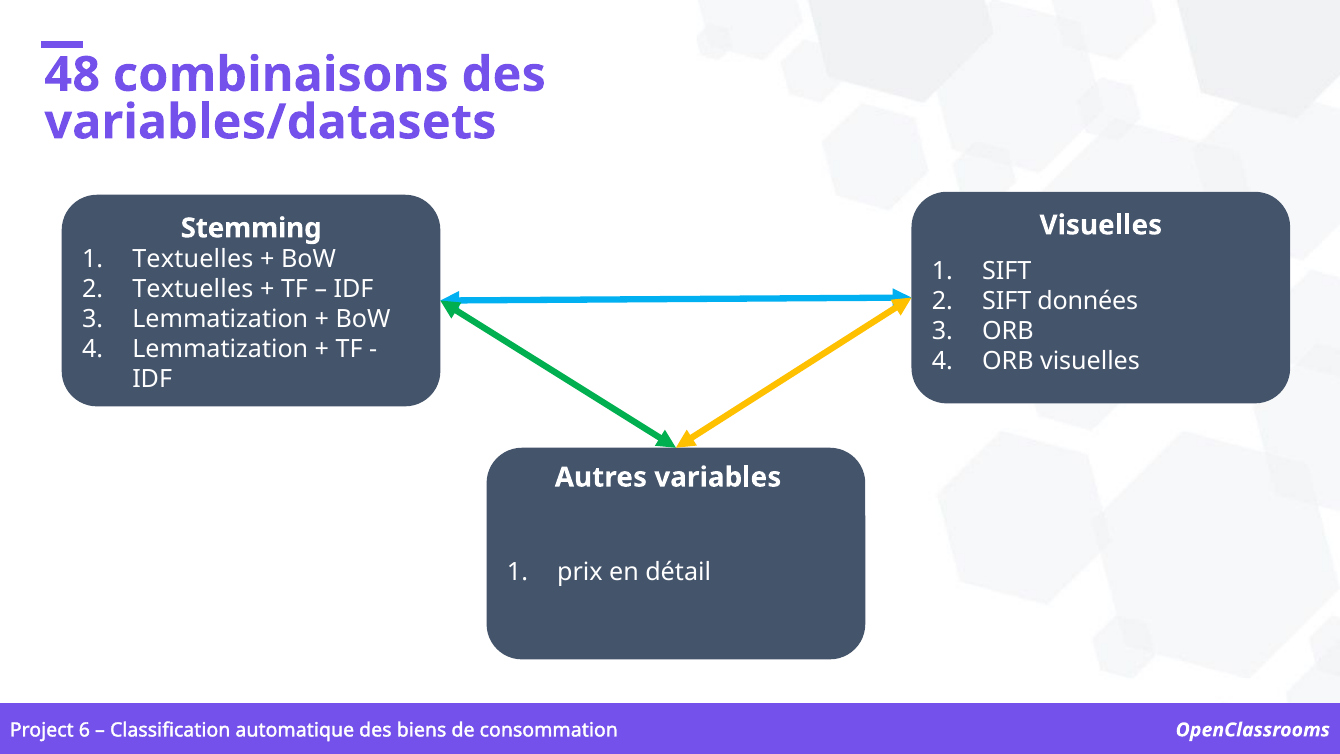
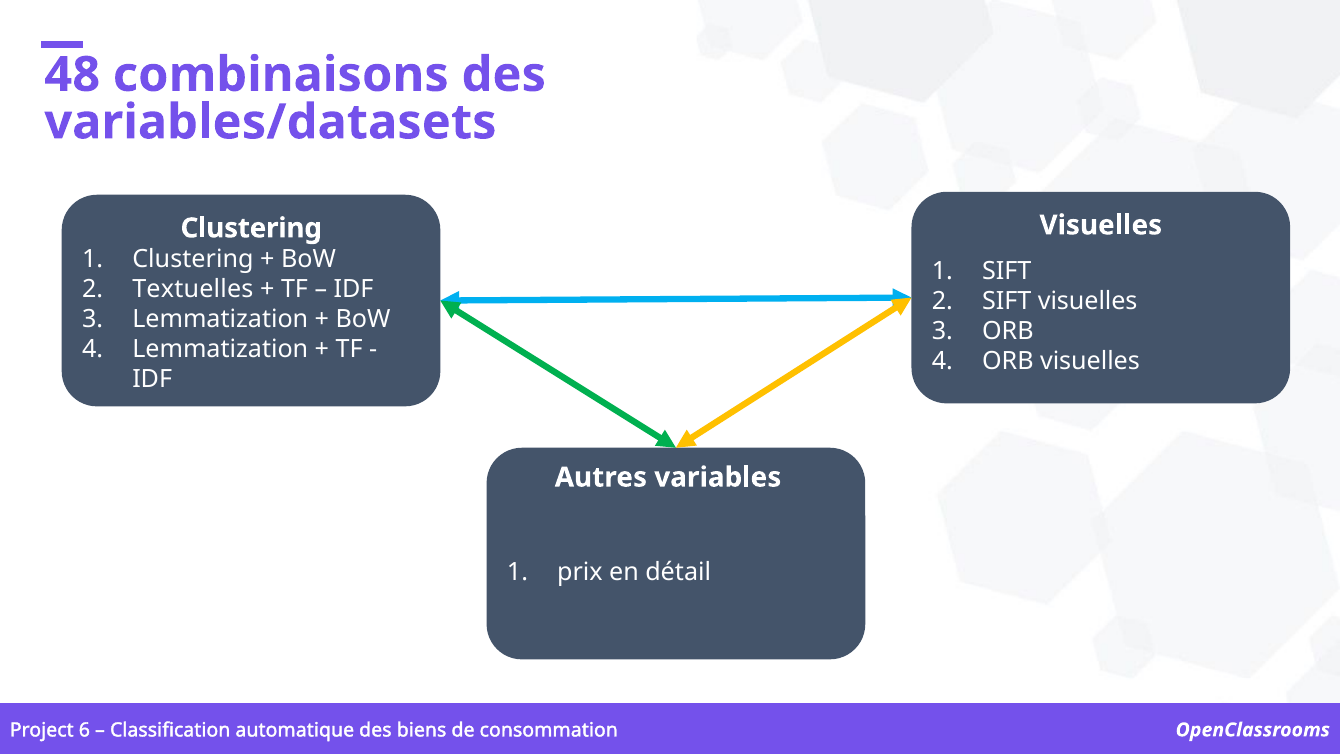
Stemming at (251, 228): Stemming -> Clustering
Textuelles at (193, 259): Textuelles -> Clustering
SIFT données: données -> visuelles
